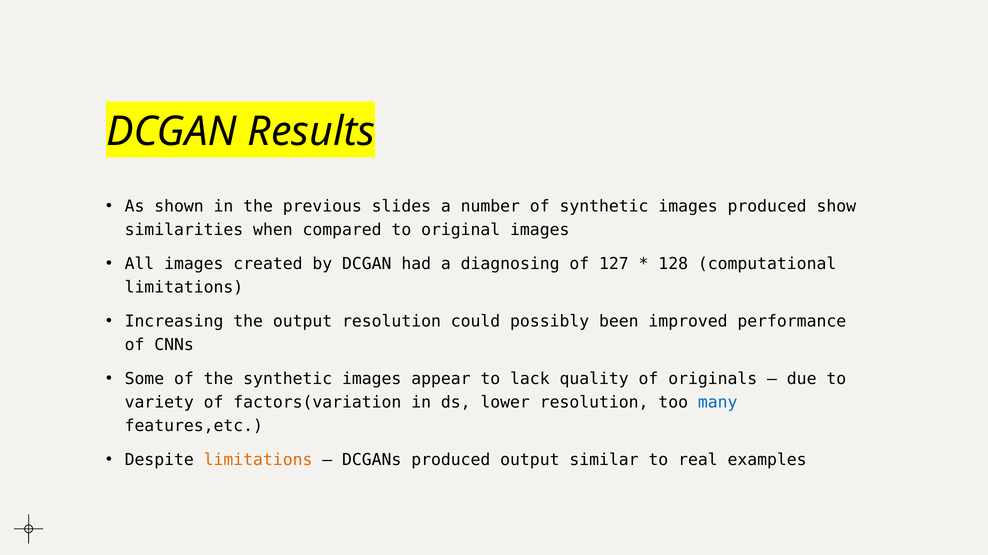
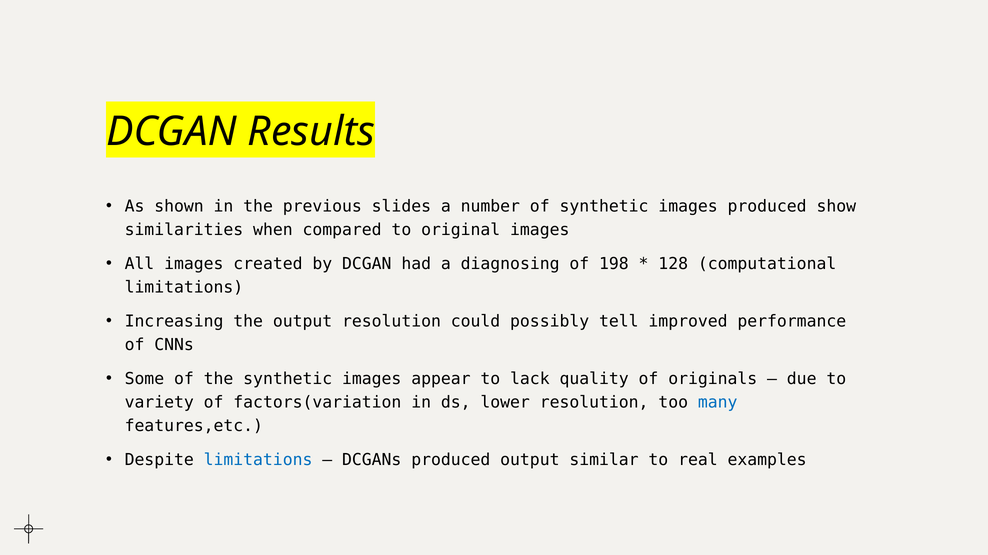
127: 127 -> 198
been: been -> tell
limitations at (258, 461) colour: orange -> blue
